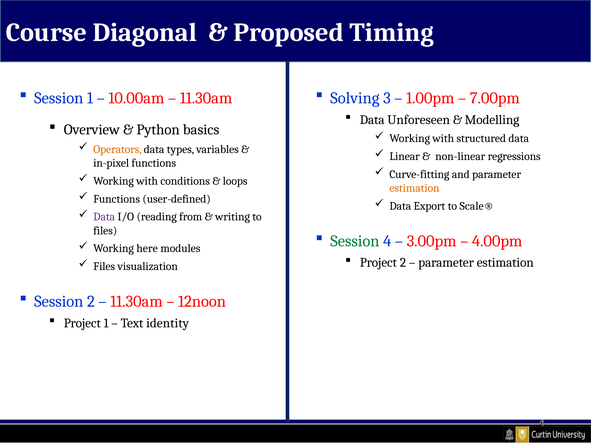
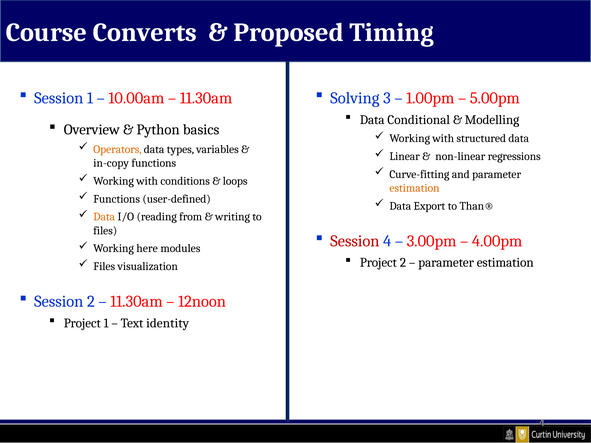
Diagonal: Diagonal -> Converts
7.00pm: 7.00pm -> 5.00pm
Unforeseen: Unforeseen -> Conditional
in-pixel: in-pixel -> in-copy
Scale®: Scale® -> Than®
Data at (104, 217) colour: purple -> orange
Session at (355, 241) colour: green -> red
